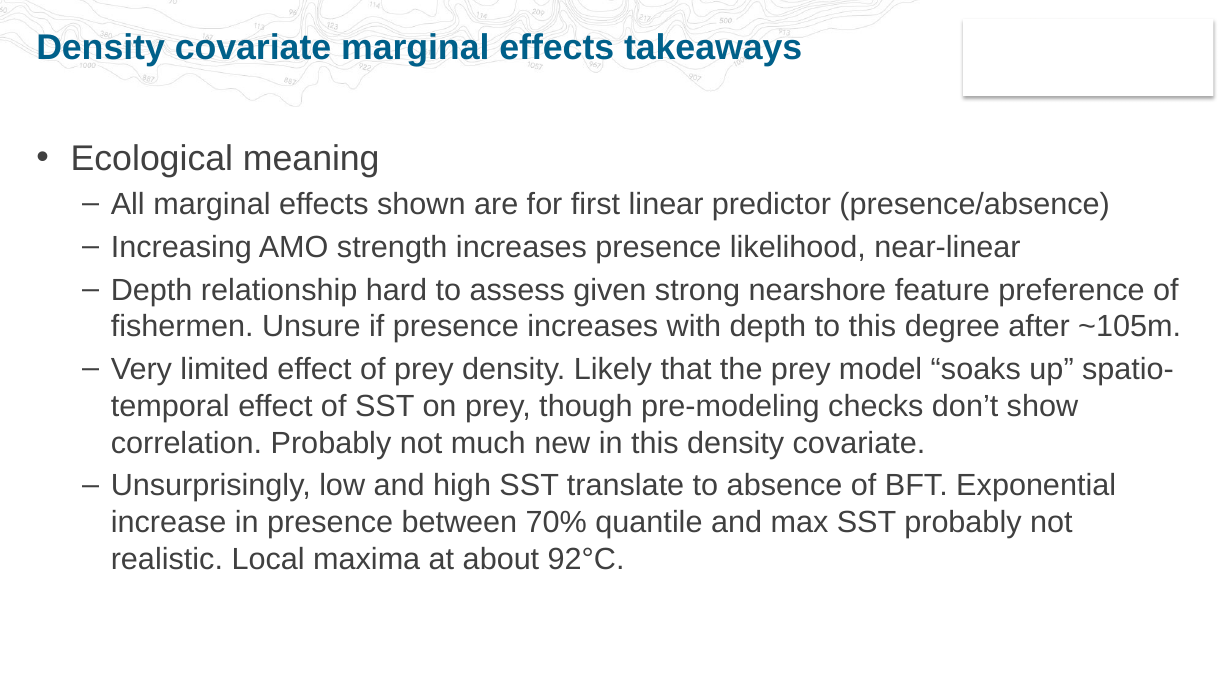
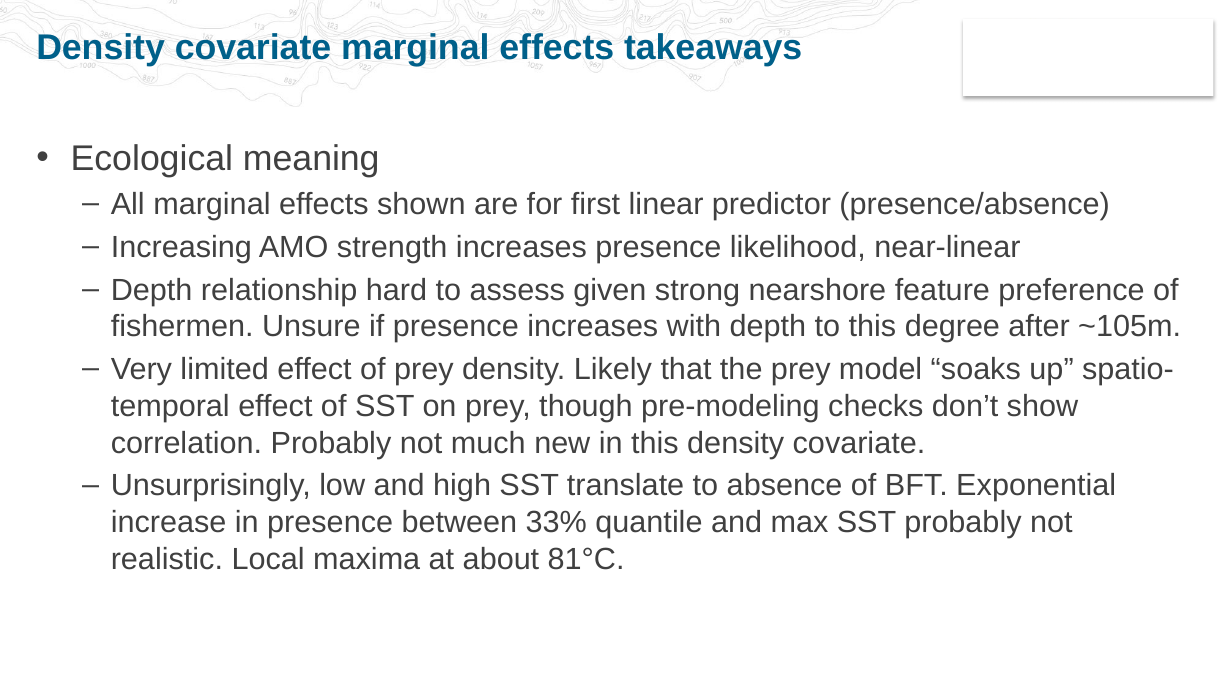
70%: 70% -> 33%
92°C: 92°C -> 81°C
